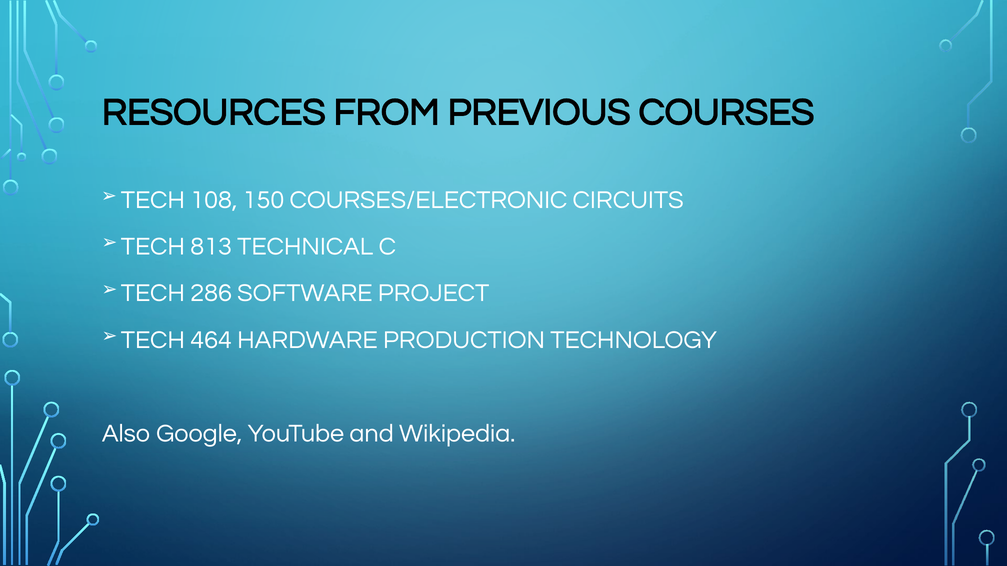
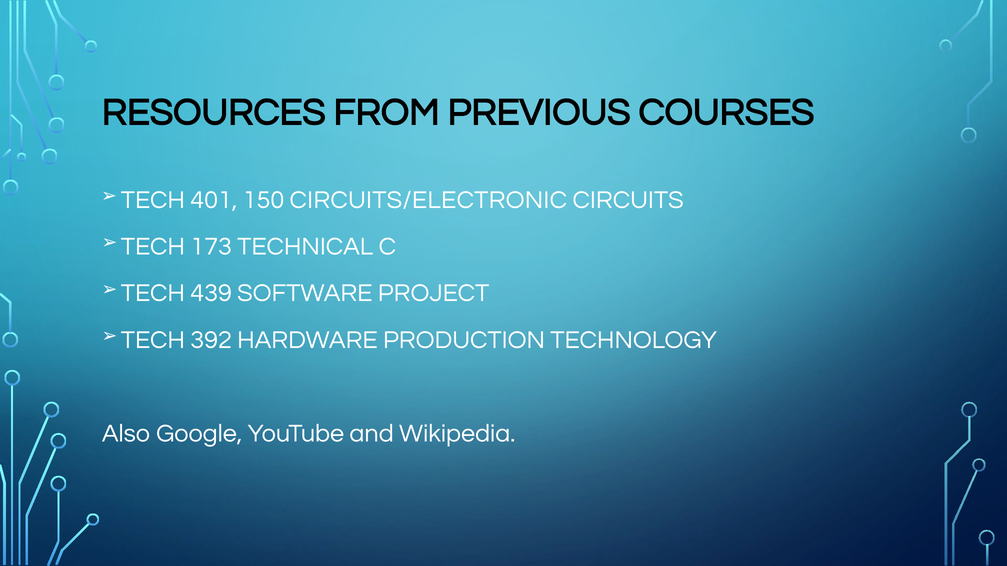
108: 108 -> 401
COURSES/ELECTRONIC: COURSES/ELECTRONIC -> CIRCUITS/ELECTRONIC
813: 813 -> 173
286: 286 -> 439
464: 464 -> 392
